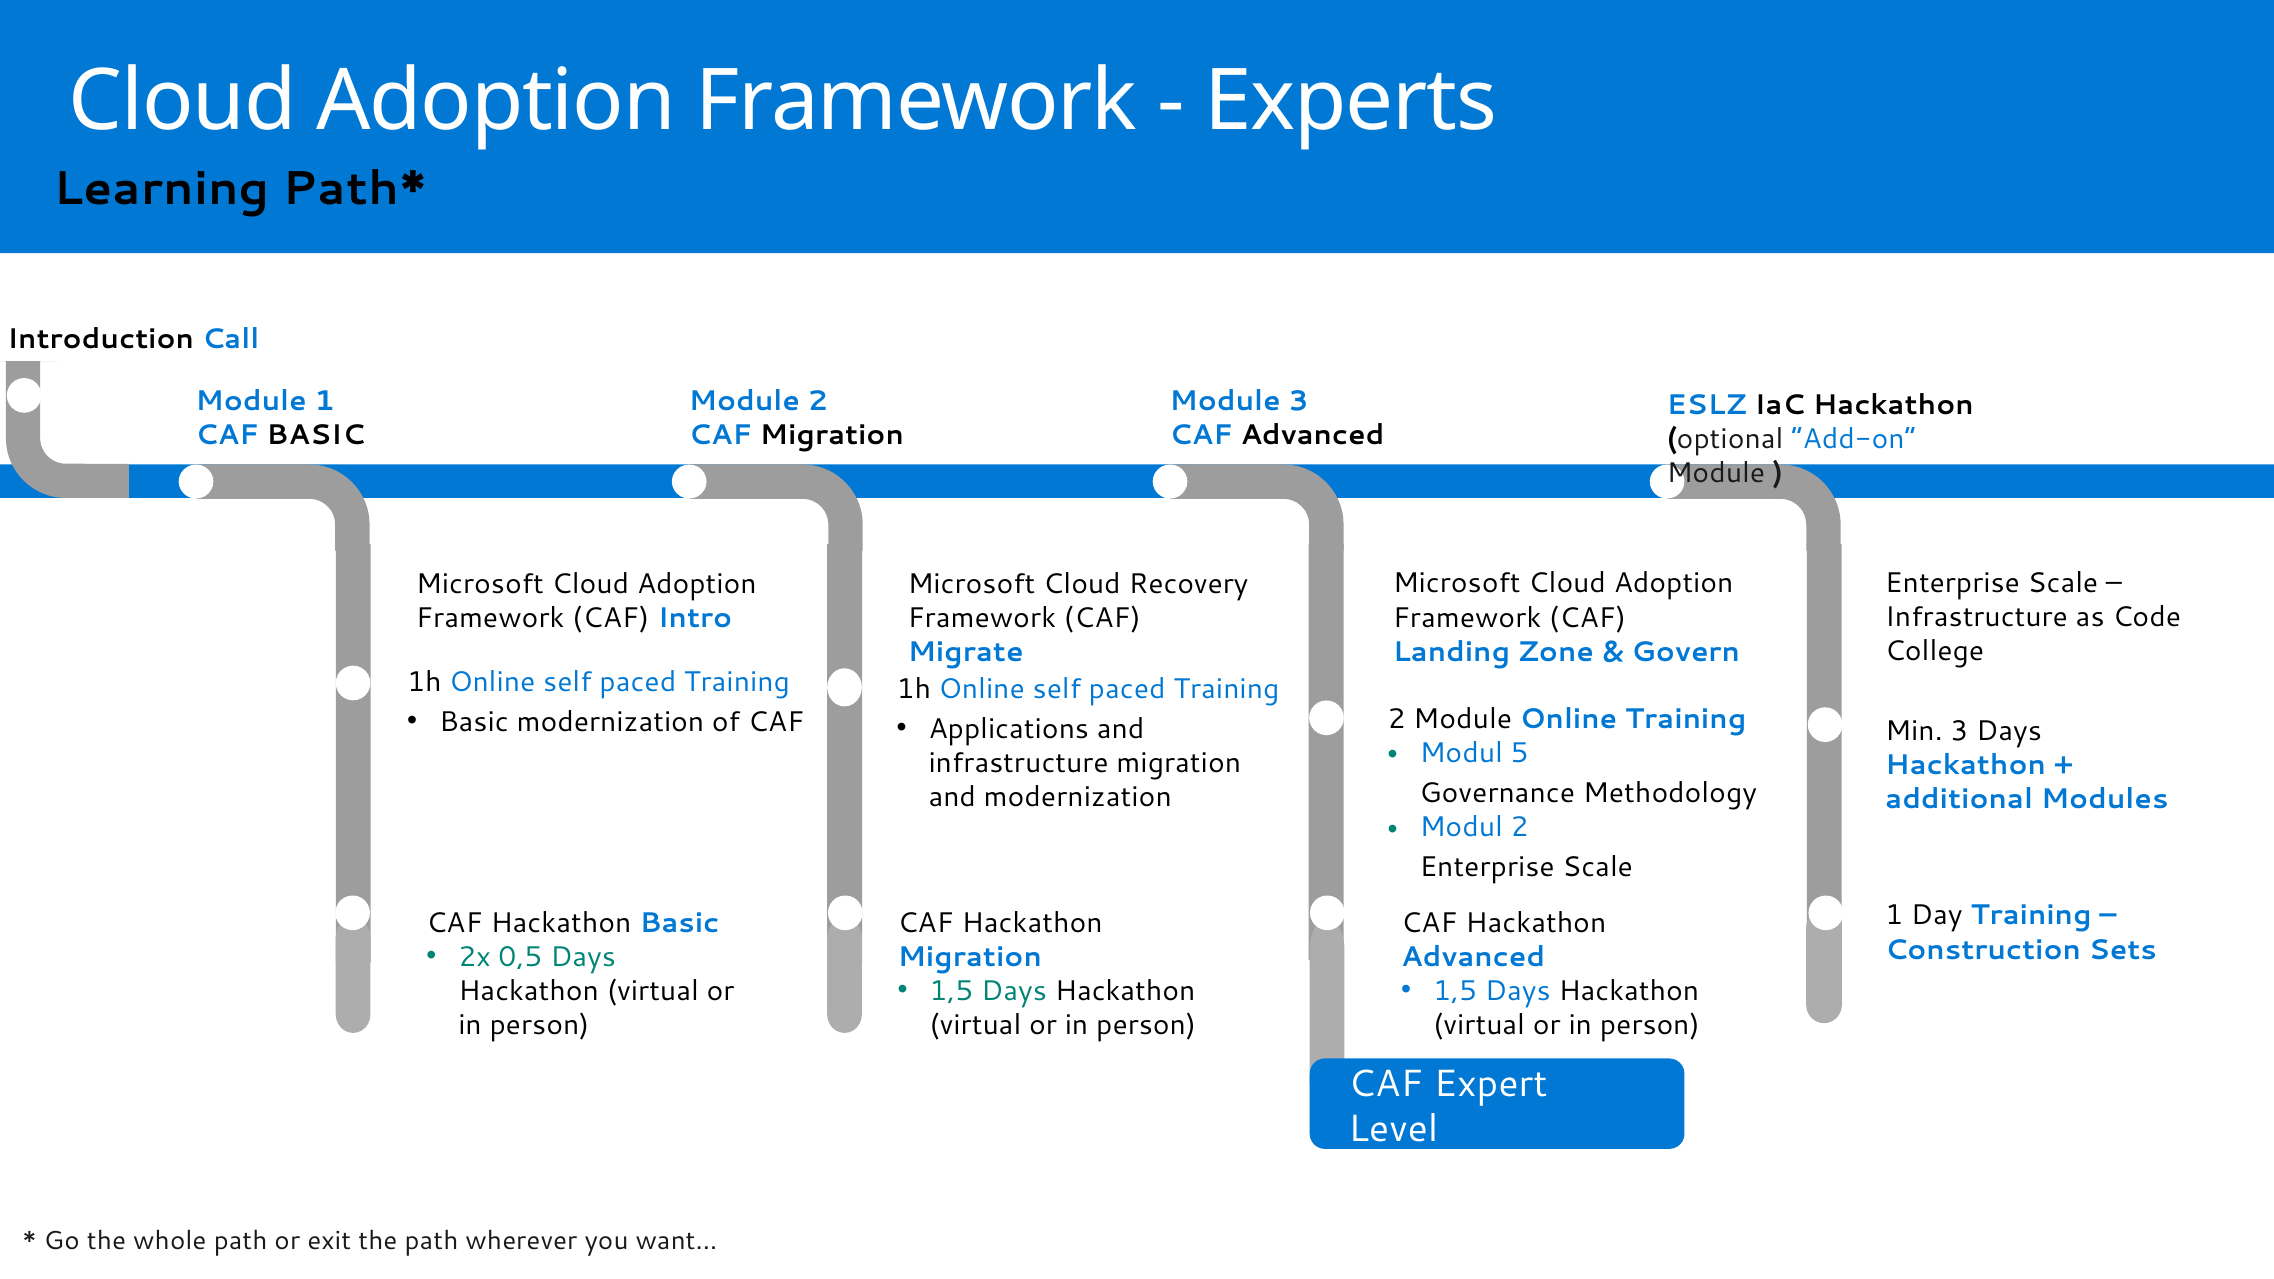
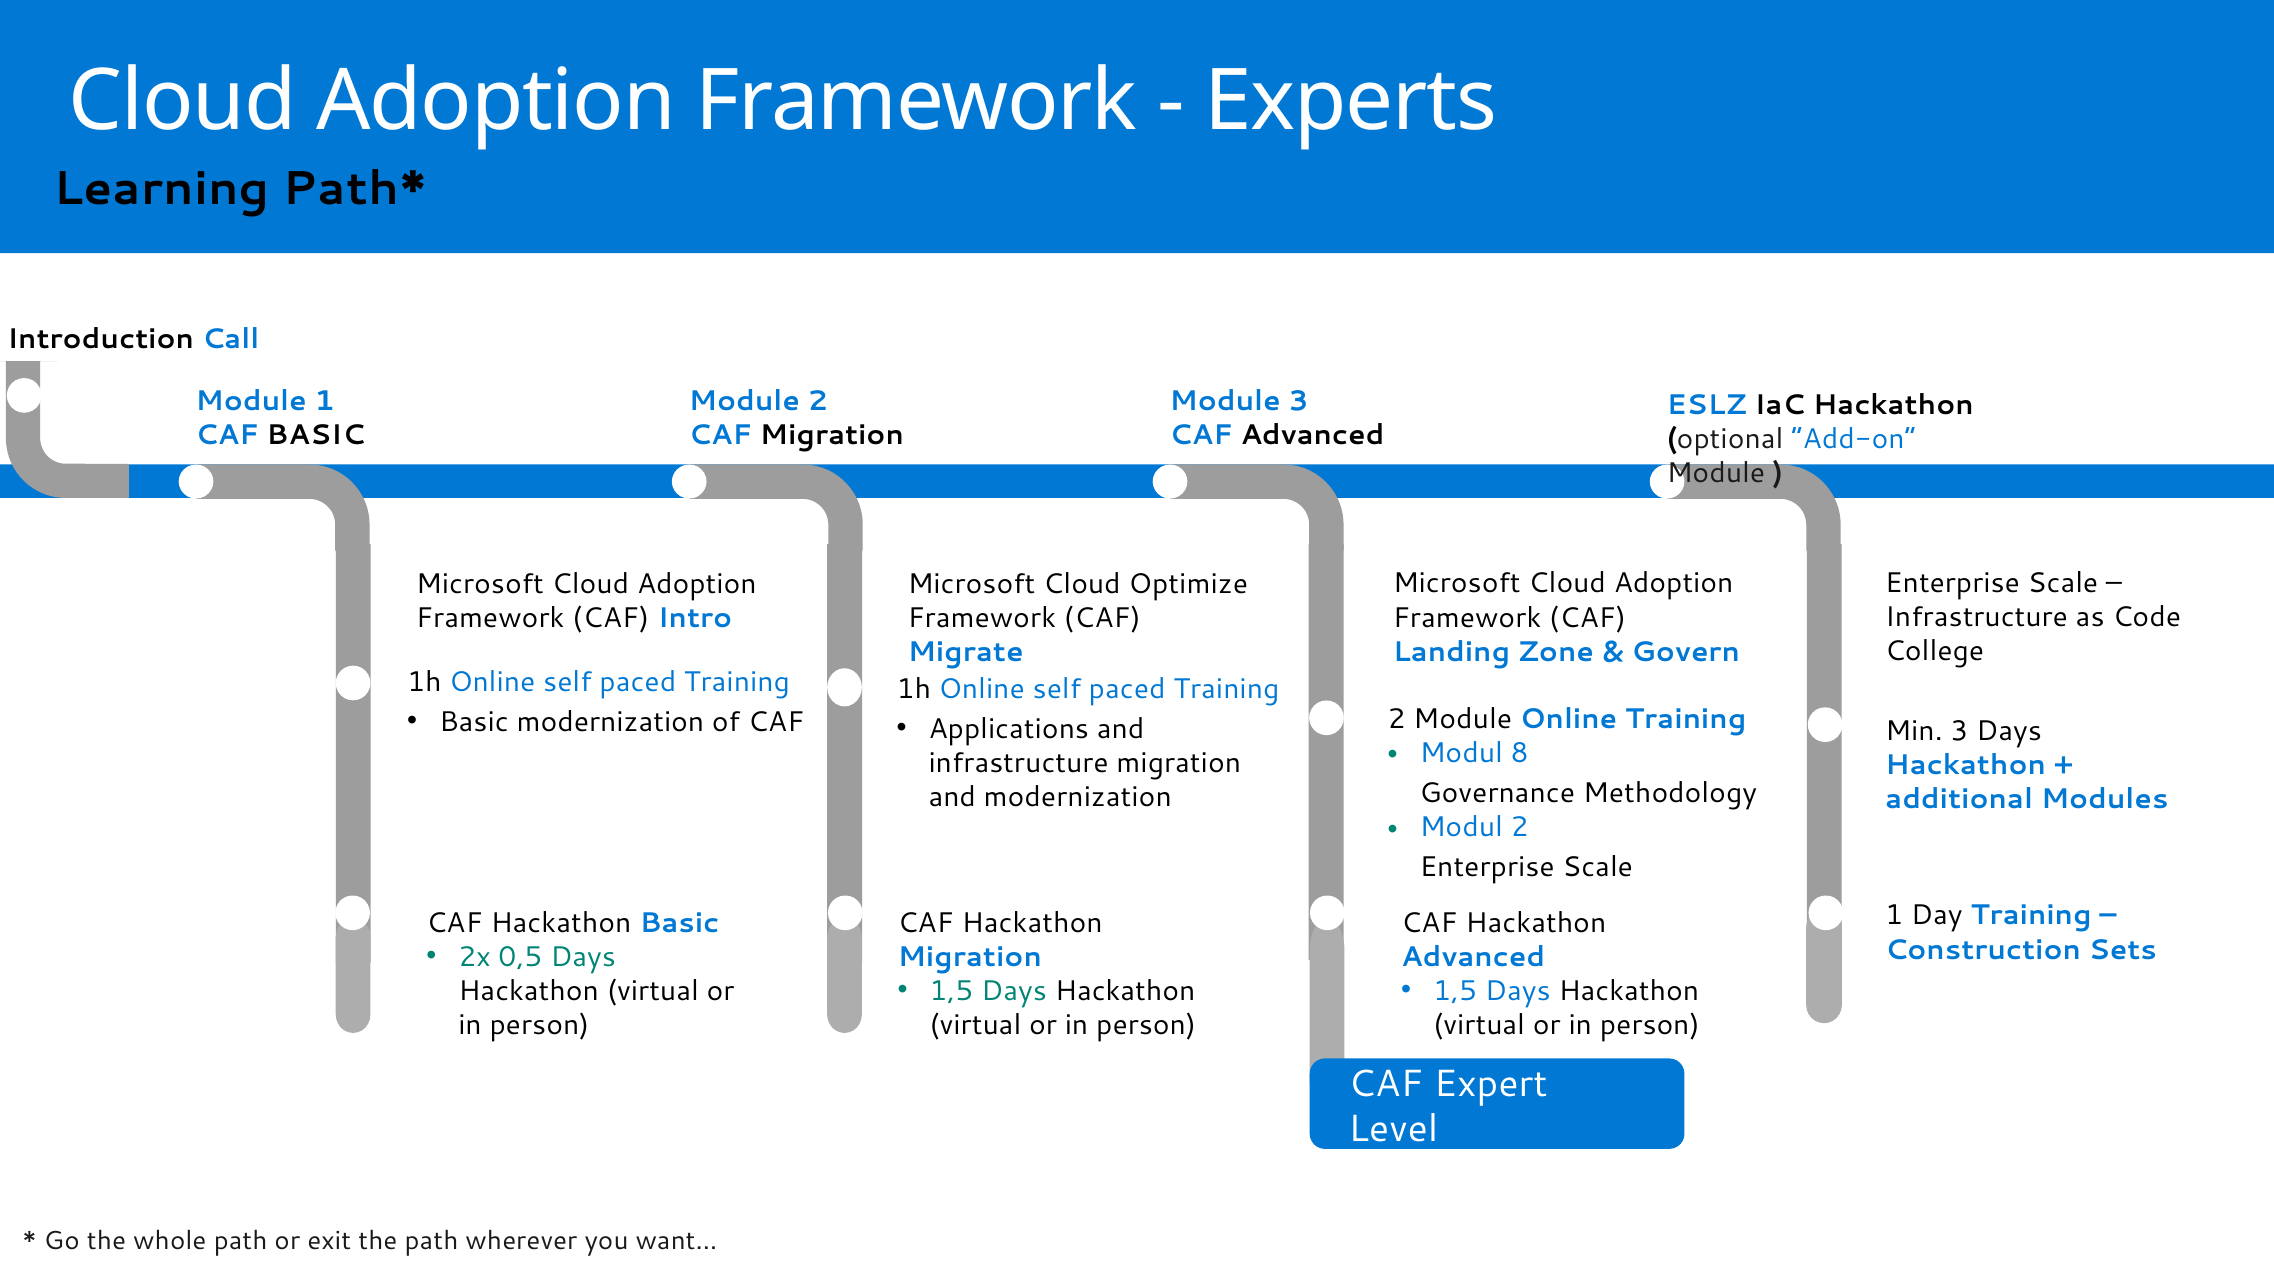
Recovery: Recovery -> Optimize
5: 5 -> 8
